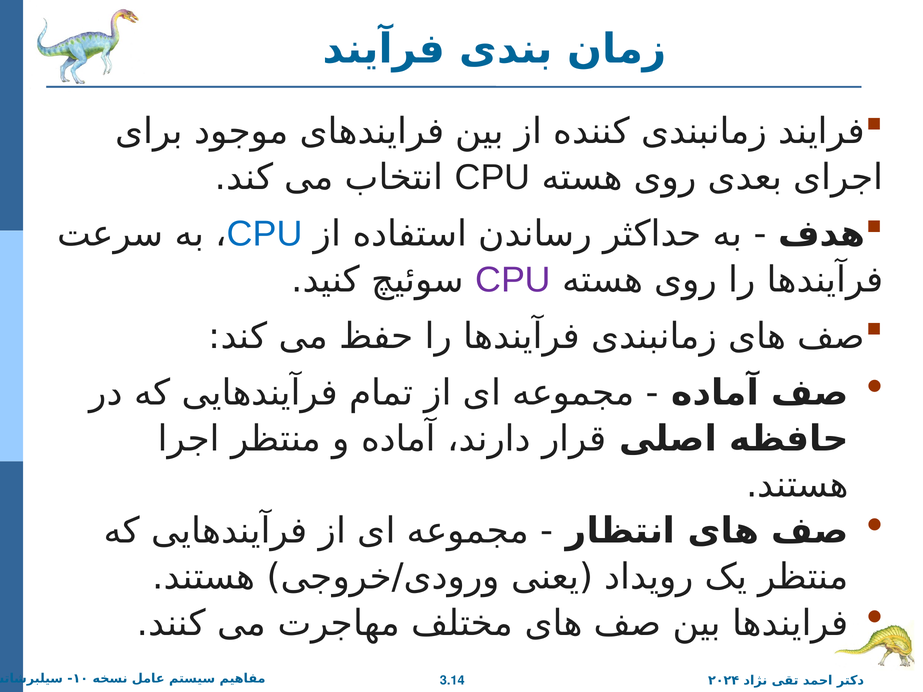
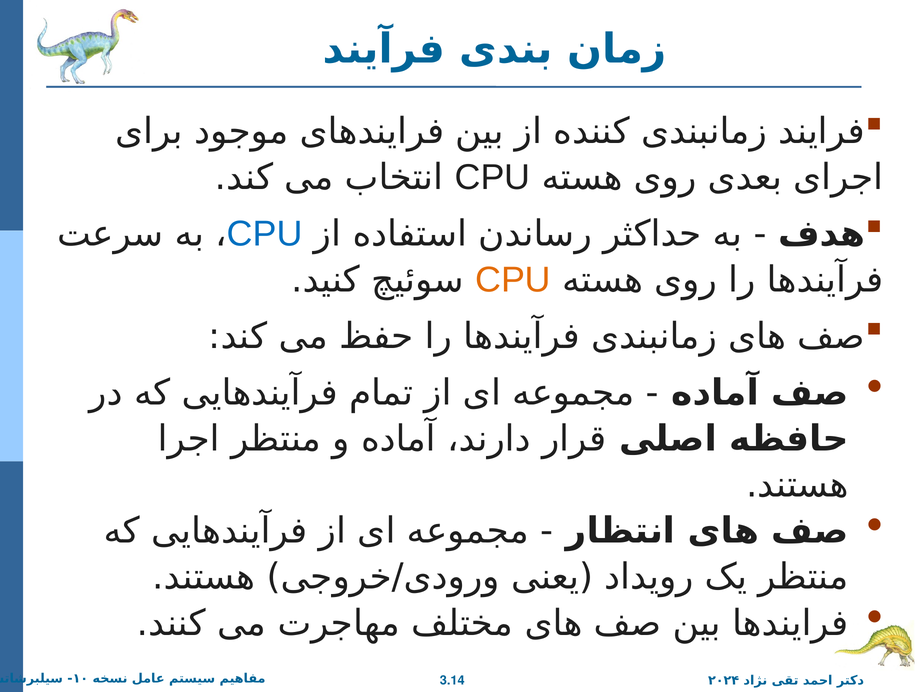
CPU at (513, 280) colour: purple -> orange
